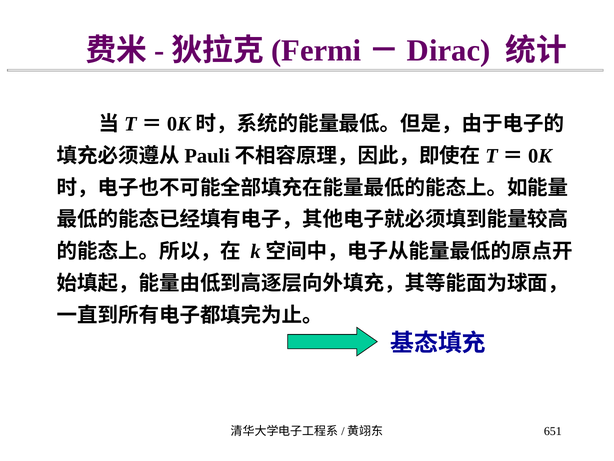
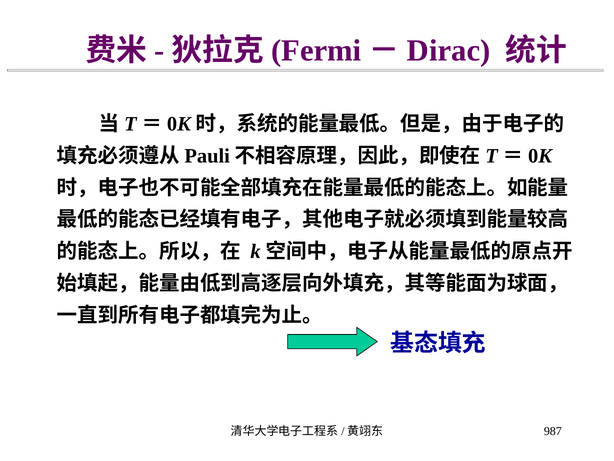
651: 651 -> 987
